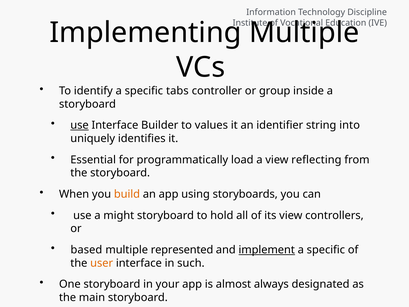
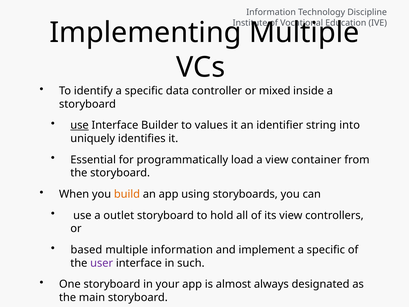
tabs: tabs -> data
group: group -> mixed
reflecting: reflecting -> container
might: might -> outlet
multiple represented: represented -> information
implement underline: present -> none
user colour: orange -> purple
